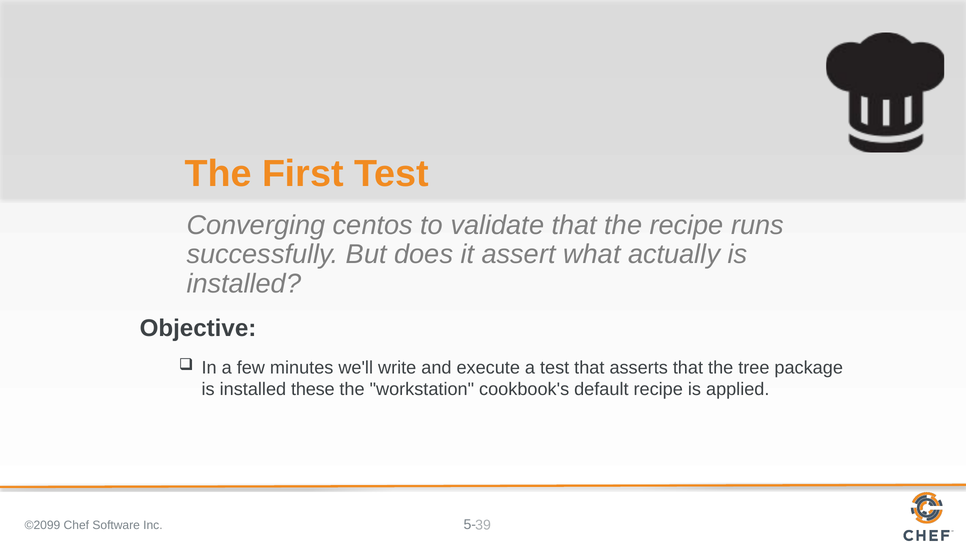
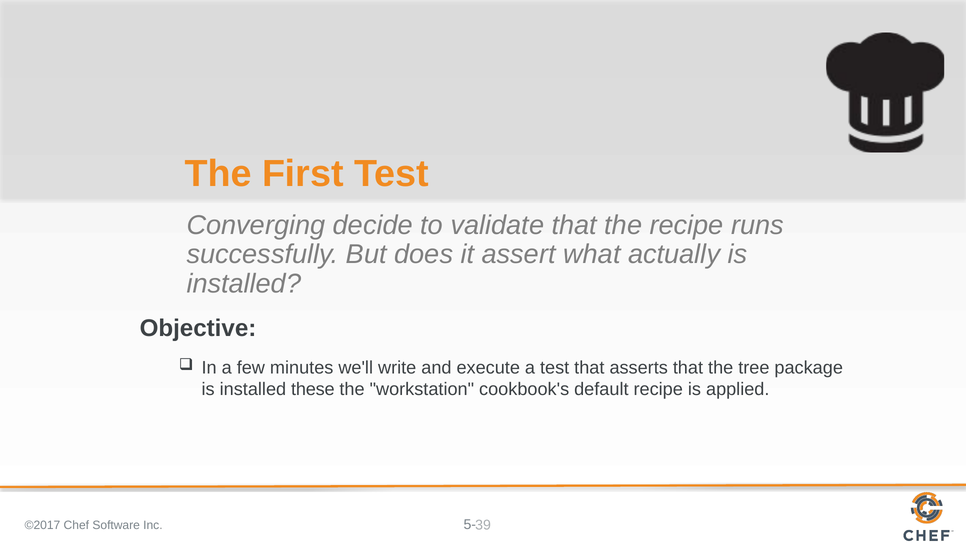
centos: centos -> decide
©2099: ©2099 -> ©2017
